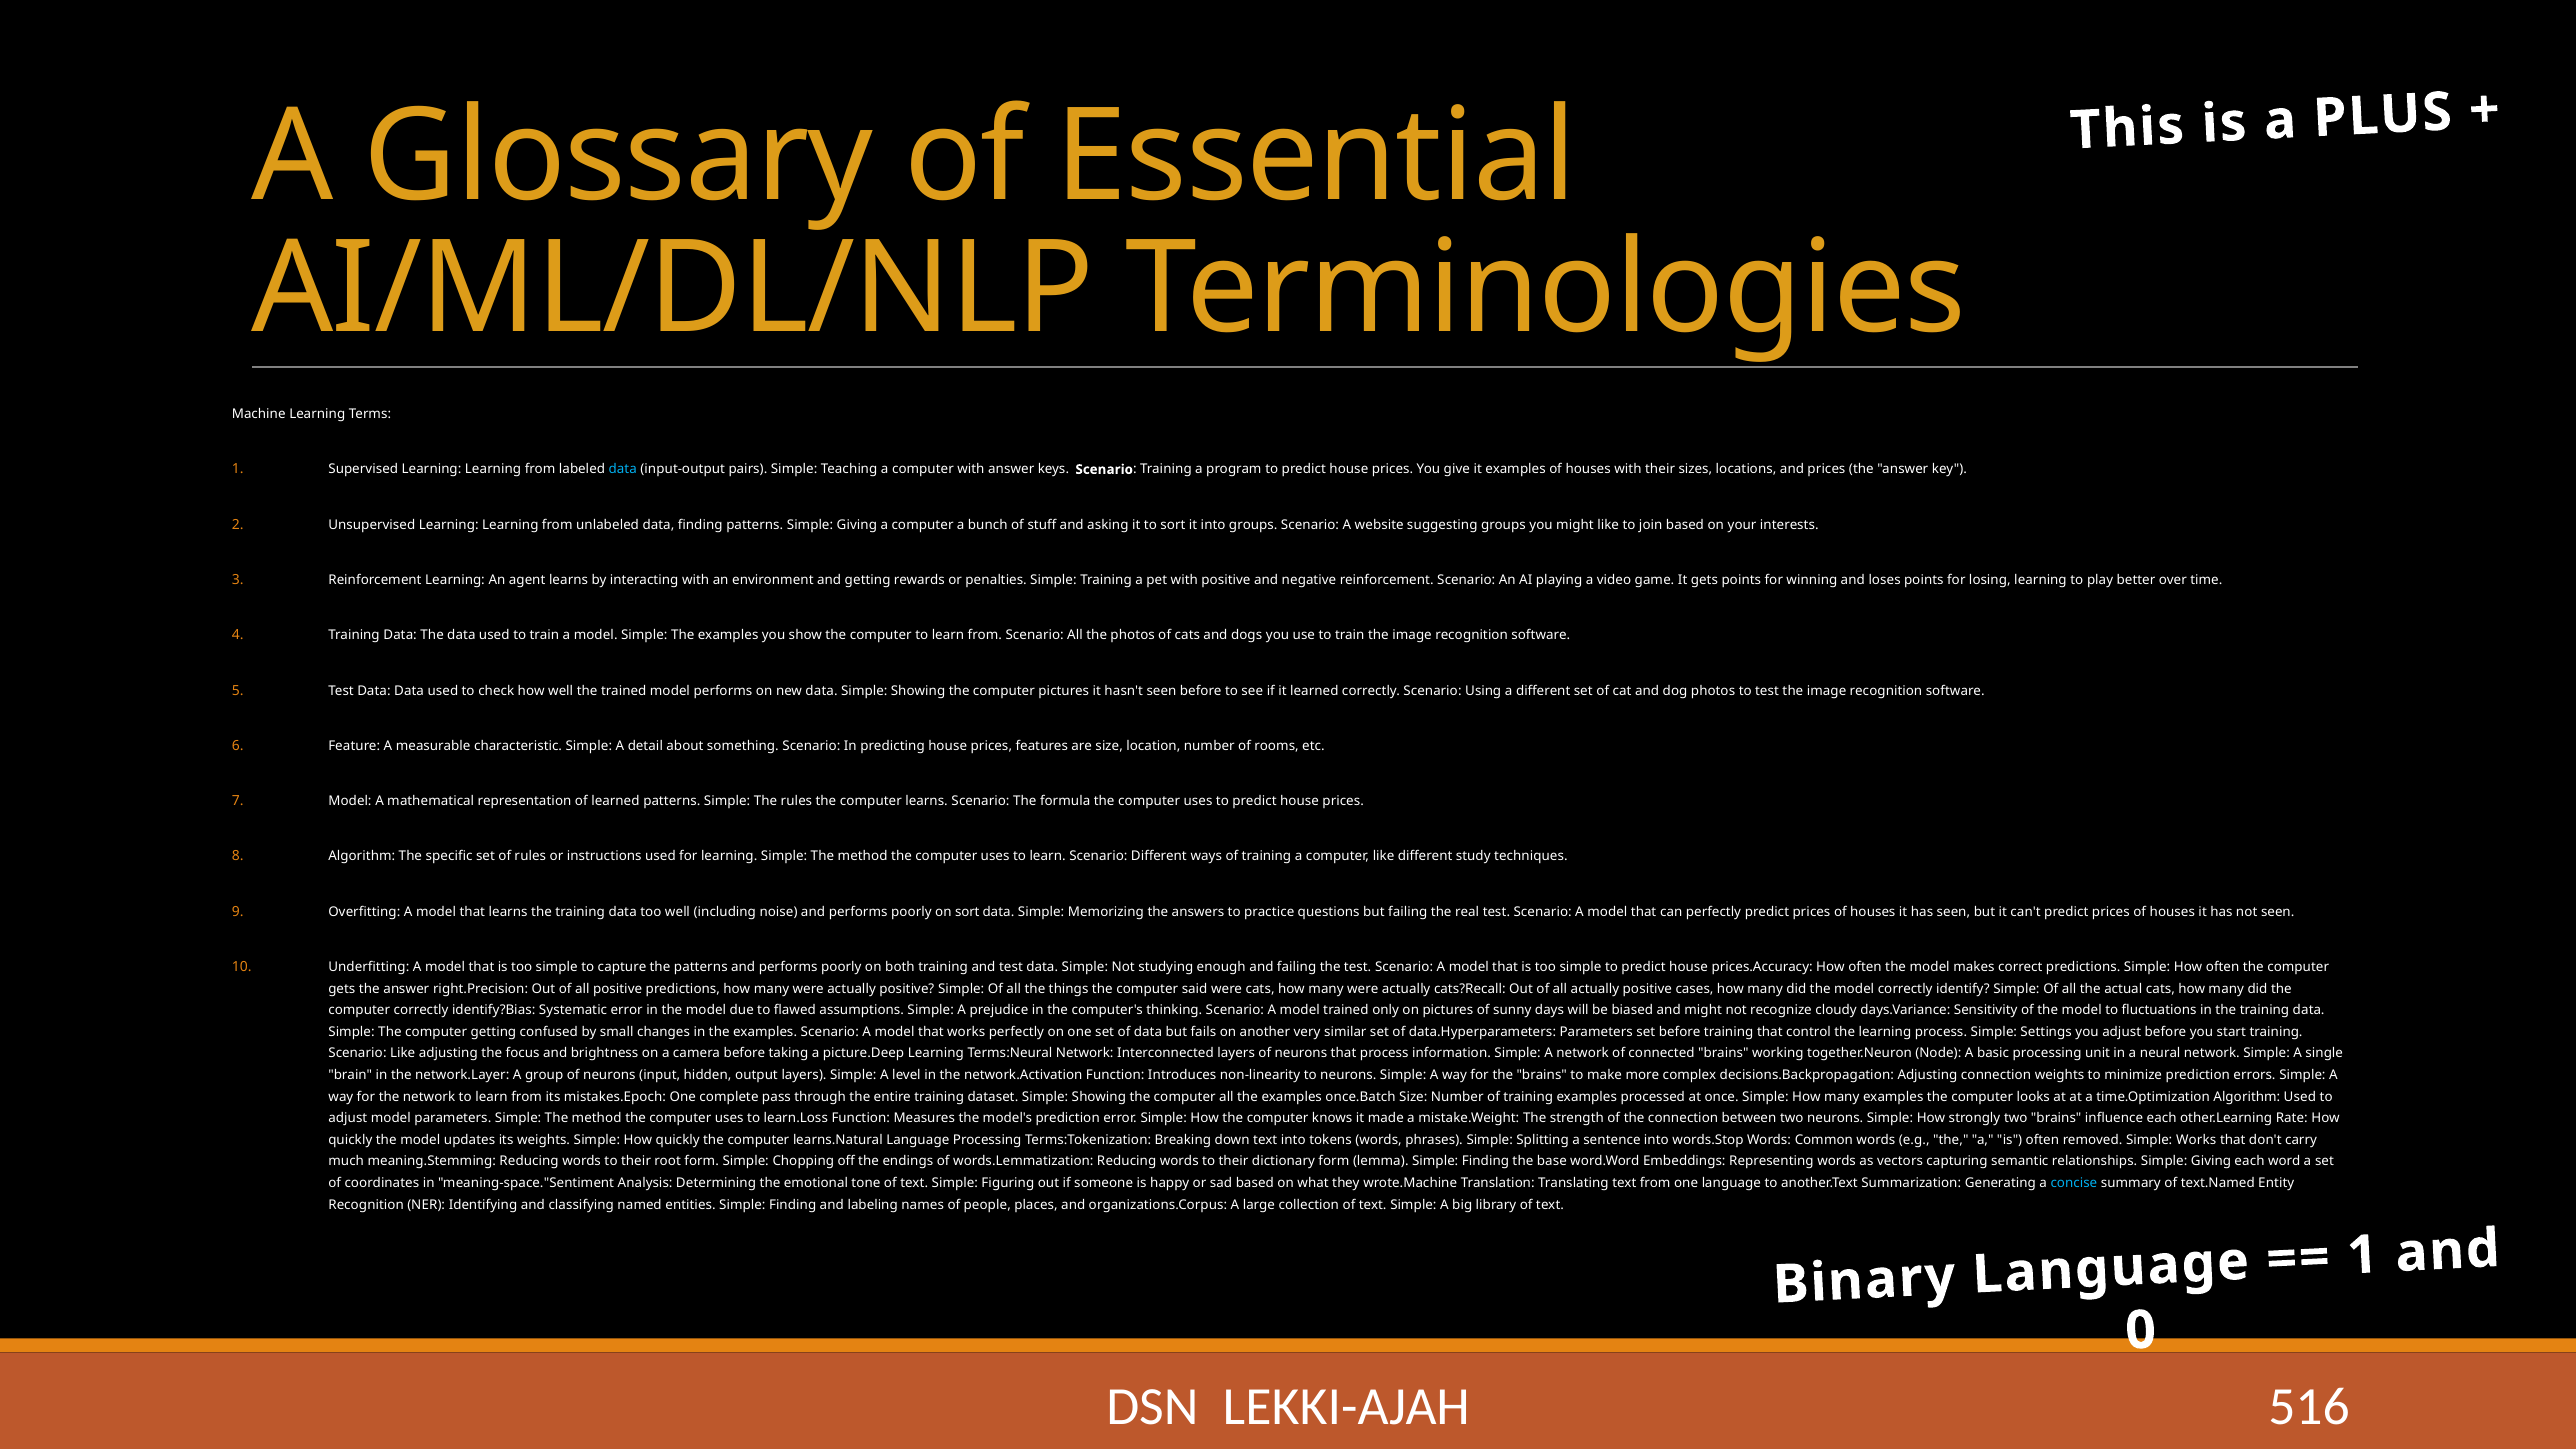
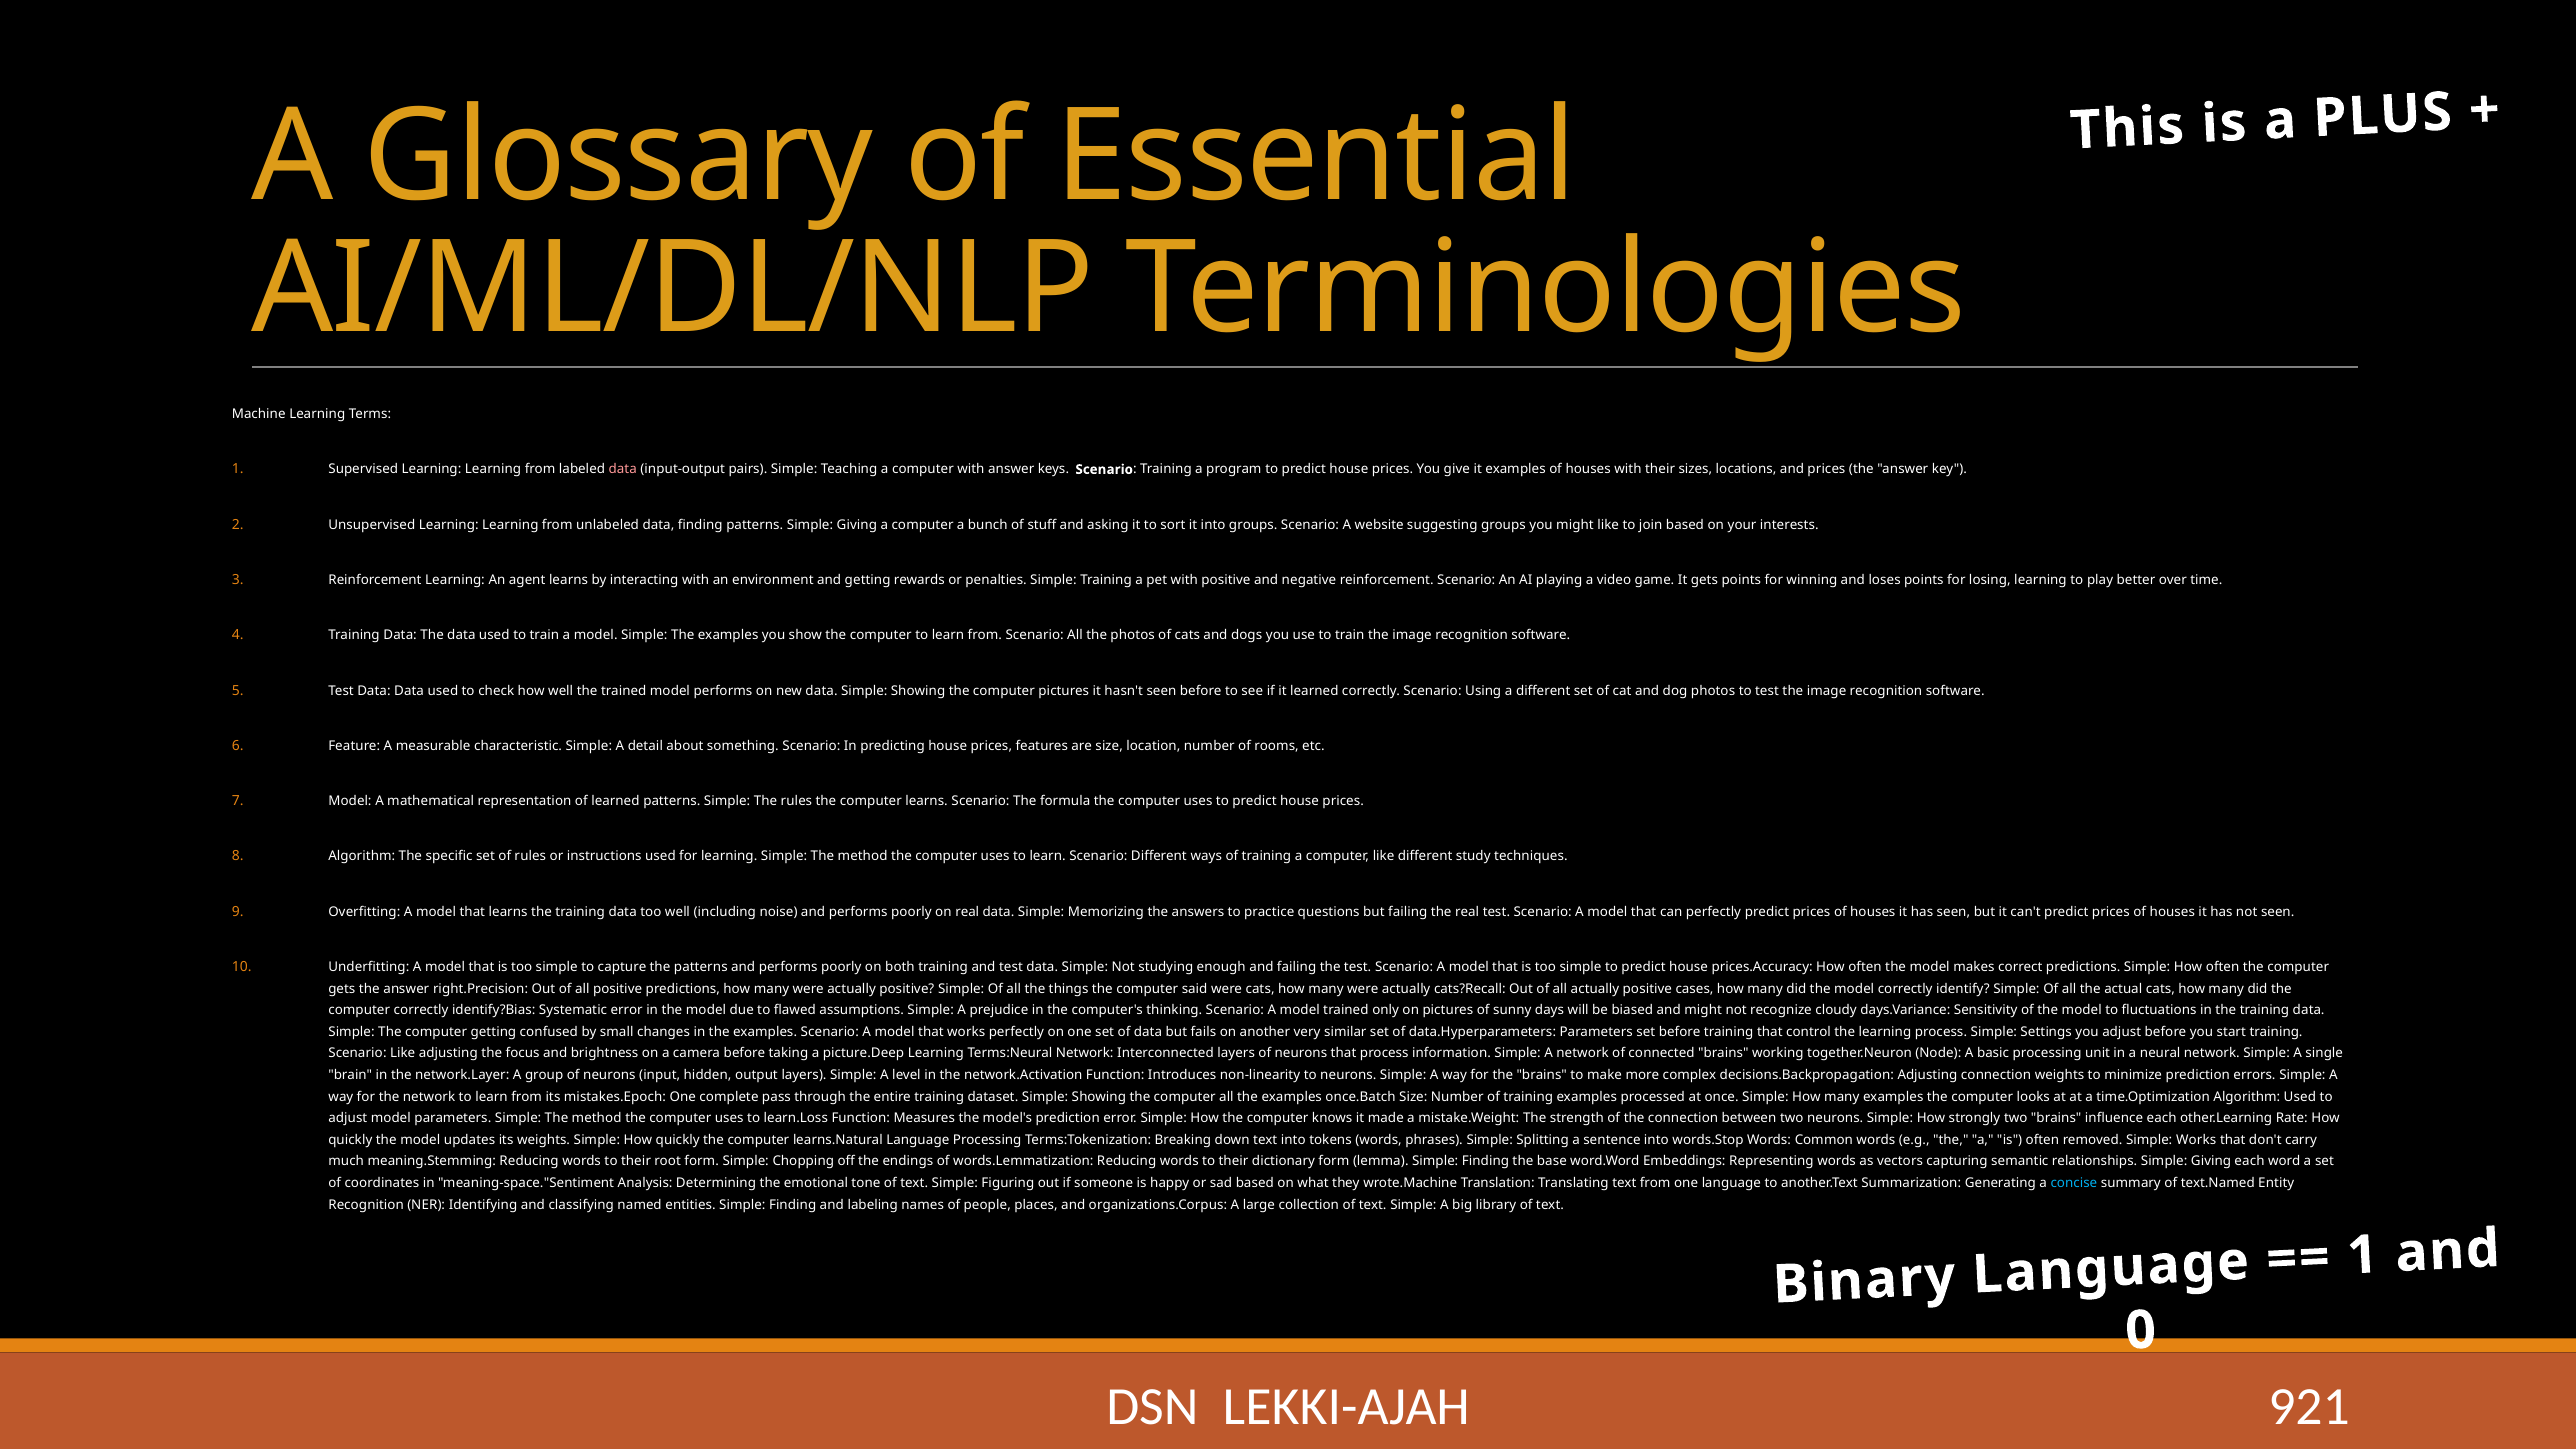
data at (623, 469) colour: light blue -> pink
on sort: sort -> real
516: 516 -> 921
